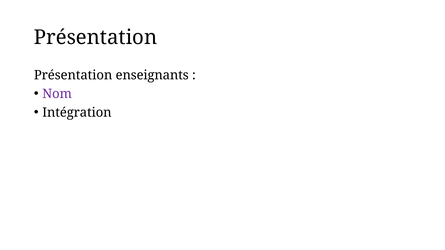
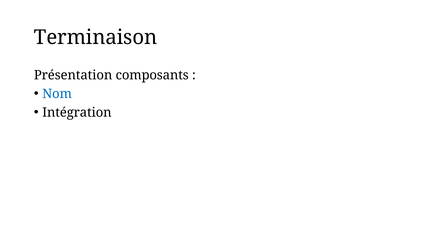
Présentation at (96, 37): Présentation -> Terminaison
enseignants: enseignants -> composants
Nom colour: purple -> blue
